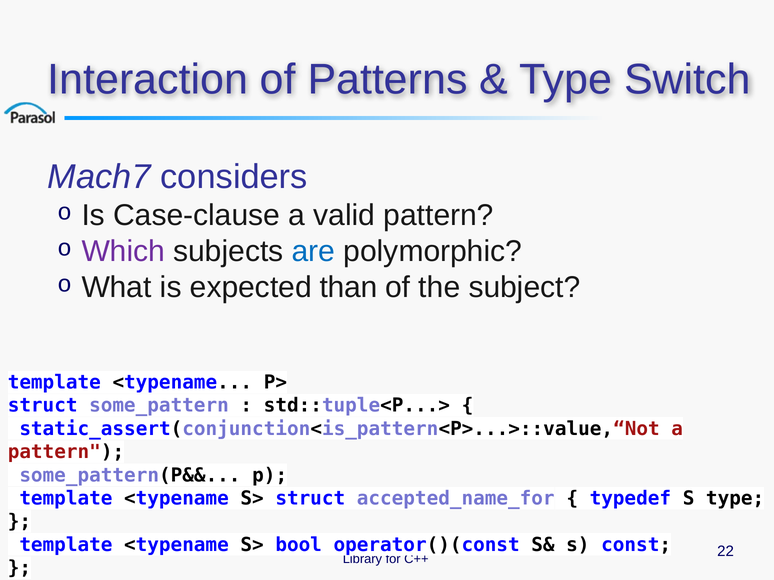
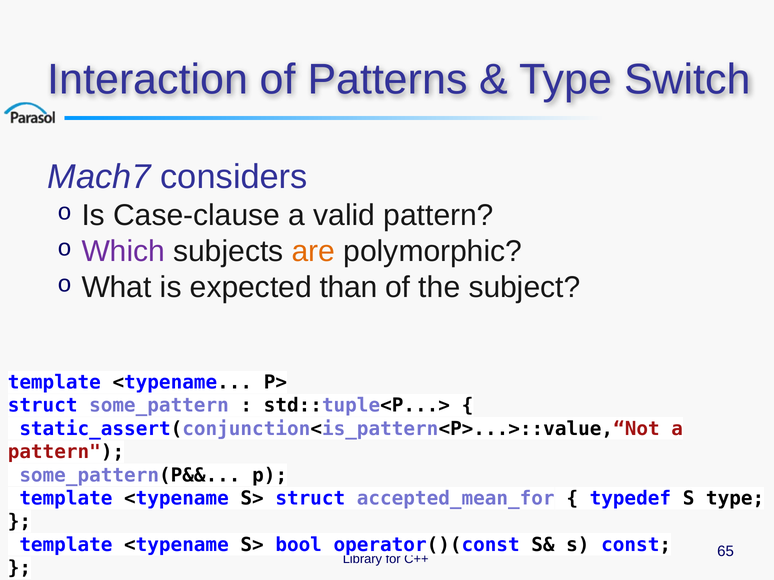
are colour: blue -> orange
accepted_name_for: accepted_name_for -> accepted_mean_for
22: 22 -> 65
